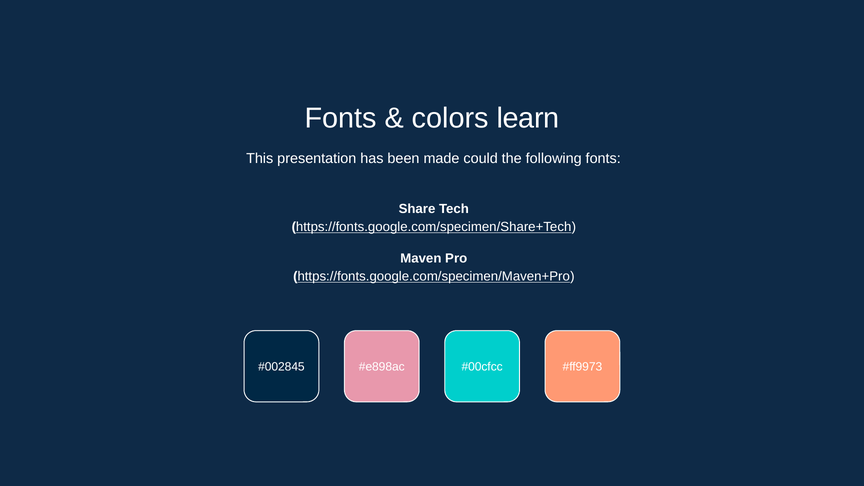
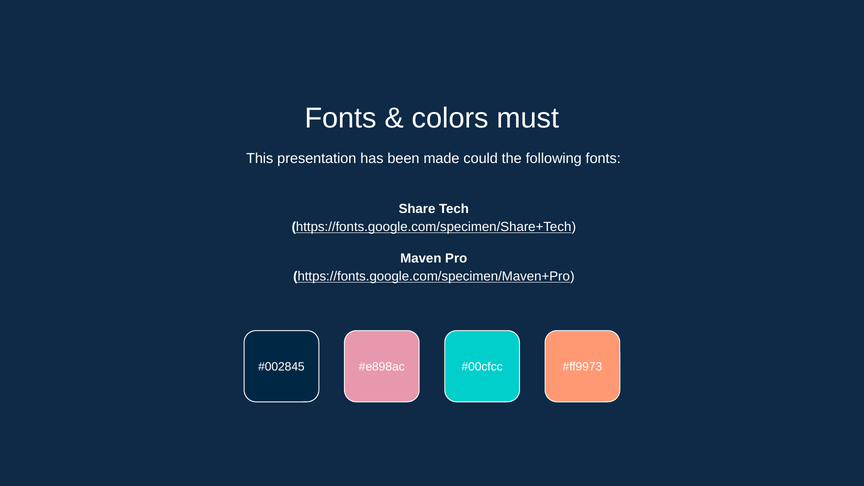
learn: learn -> must
